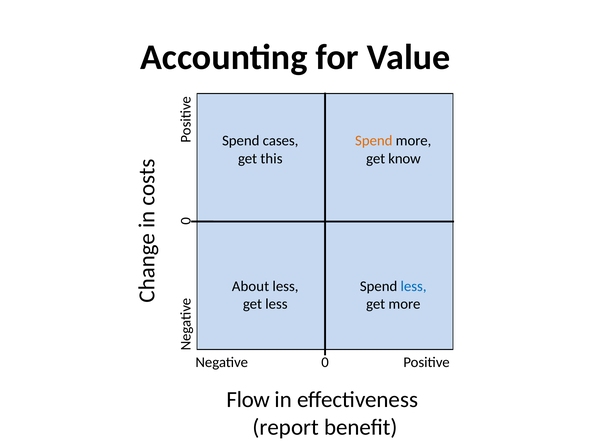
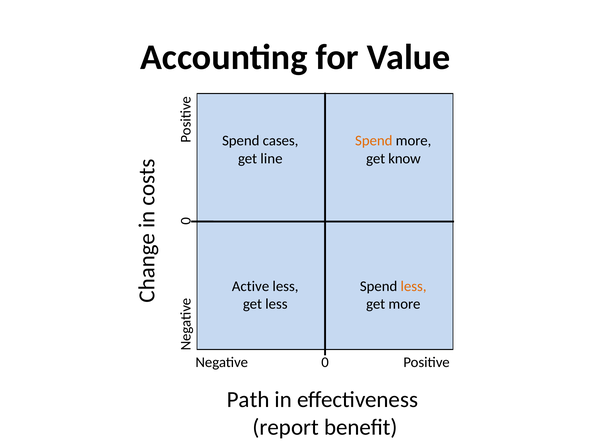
this: this -> line
About: About -> Active
less at (414, 287) colour: blue -> orange
Flow: Flow -> Path
